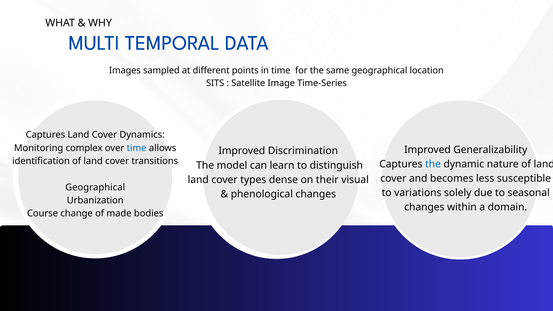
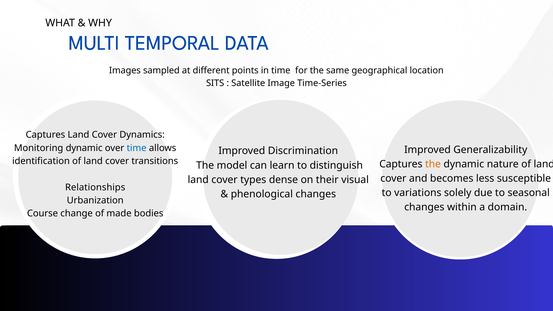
Monitoring complex: complex -> dynamic
the at (433, 164) colour: blue -> orange
Geographical at (95, 187): Geographical -> Relationships
